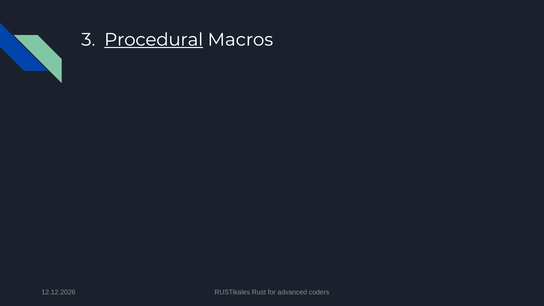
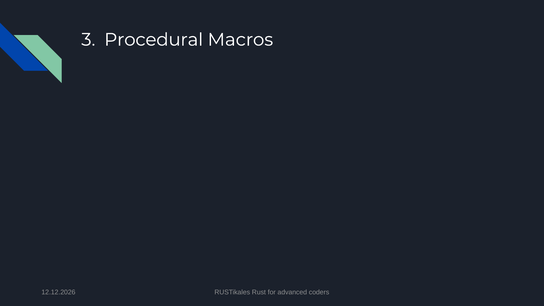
Procedural underline: present -> none
